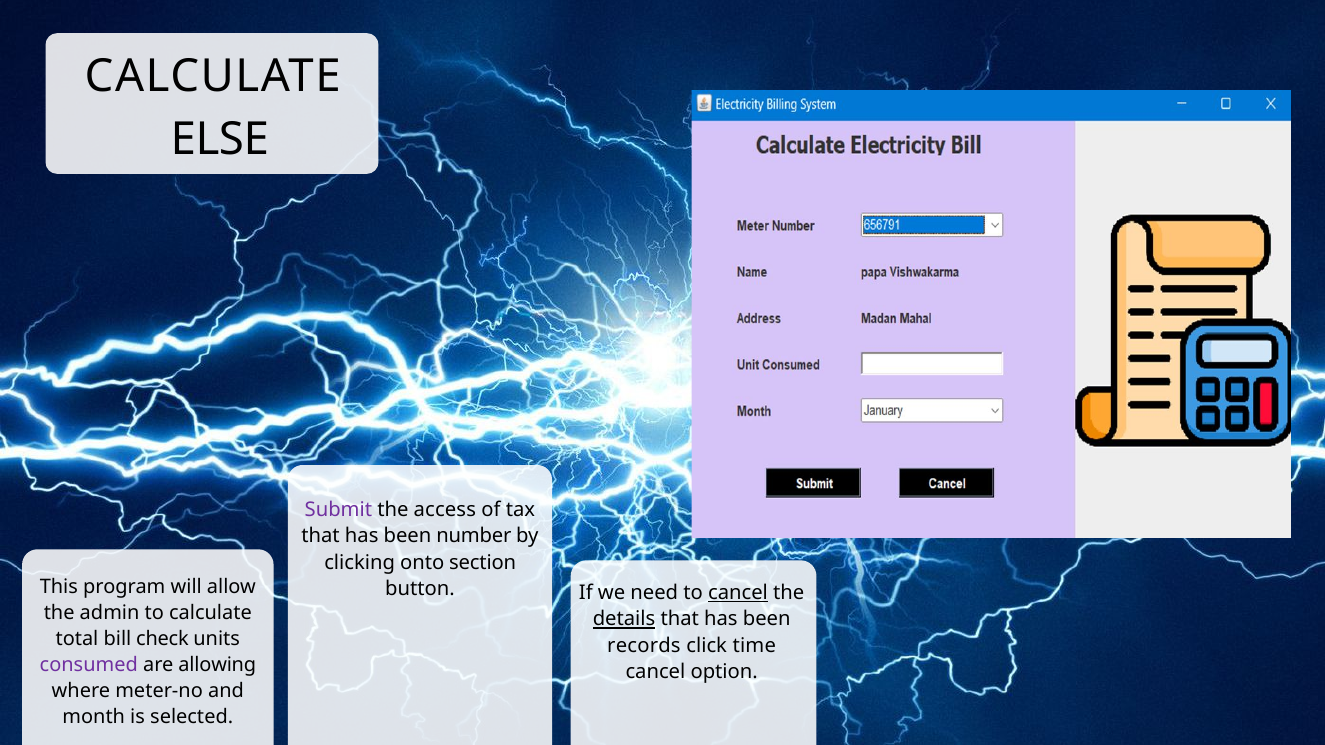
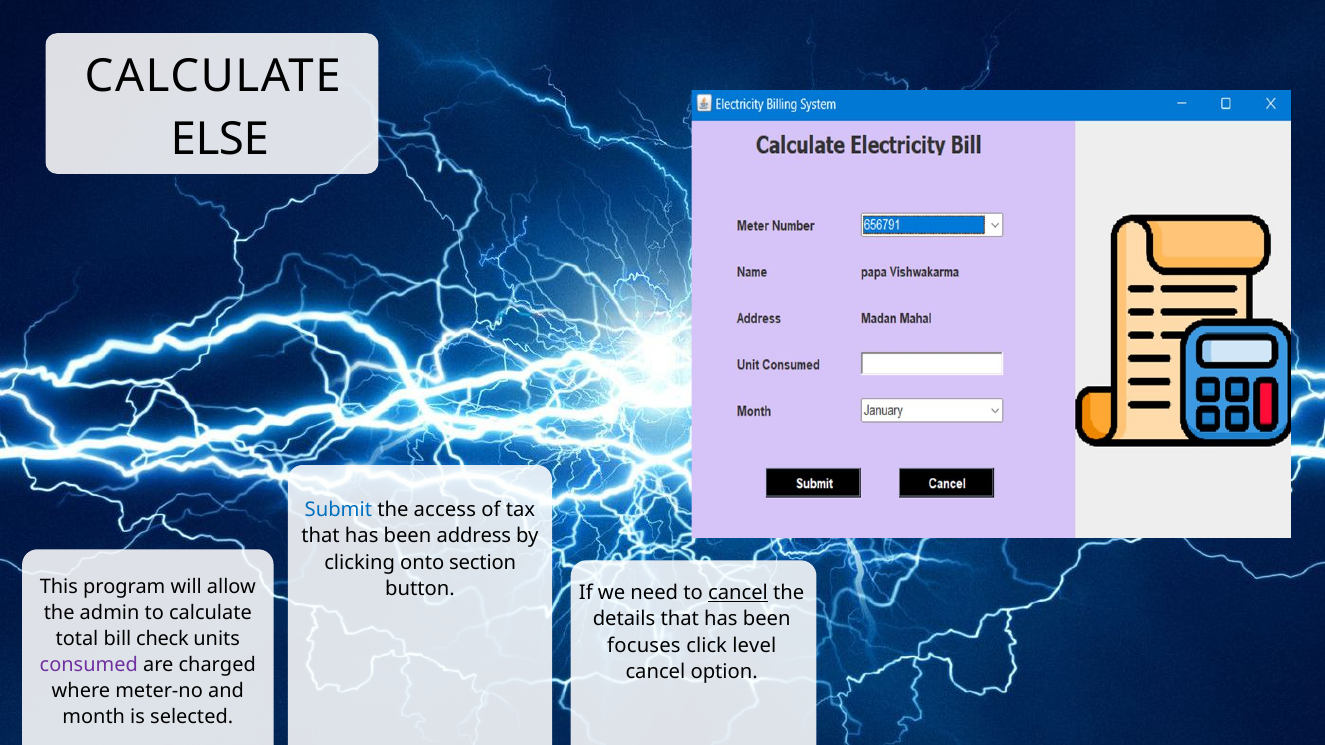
Submit colour: purple -> blue
number: number -> address
details underline: present -> none
records: records -> focuses
time: time -> level
allowing: allowing -> charged
